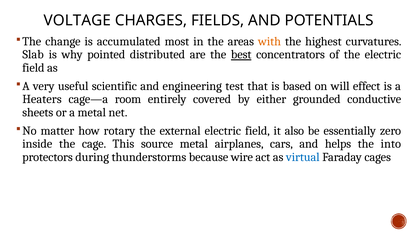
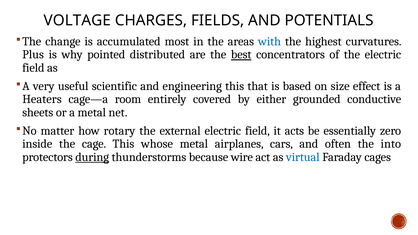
with colour: orange -> blue
Slab: Slab -> Plus
engineering test: test -> this
will: will -> size
also: also -> acts
source: source -> whose
helps: helps -> often
during underline: none -> present
